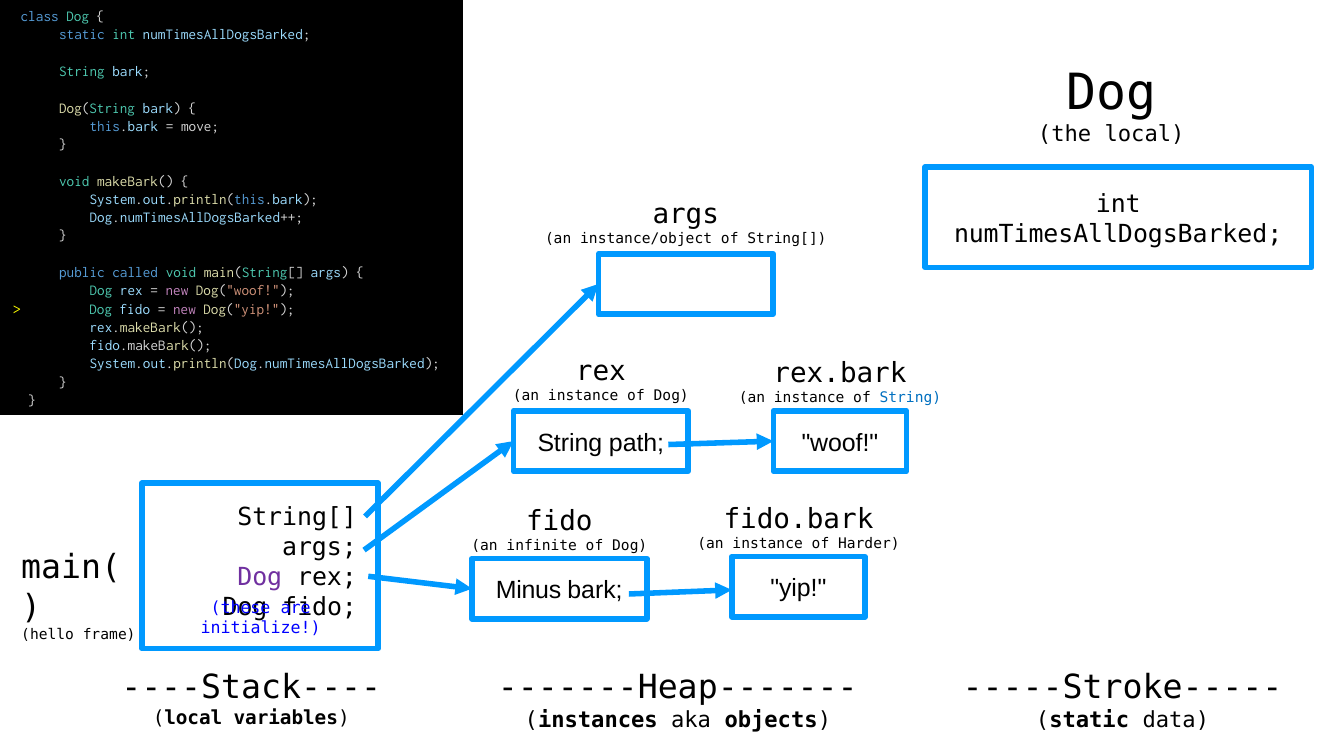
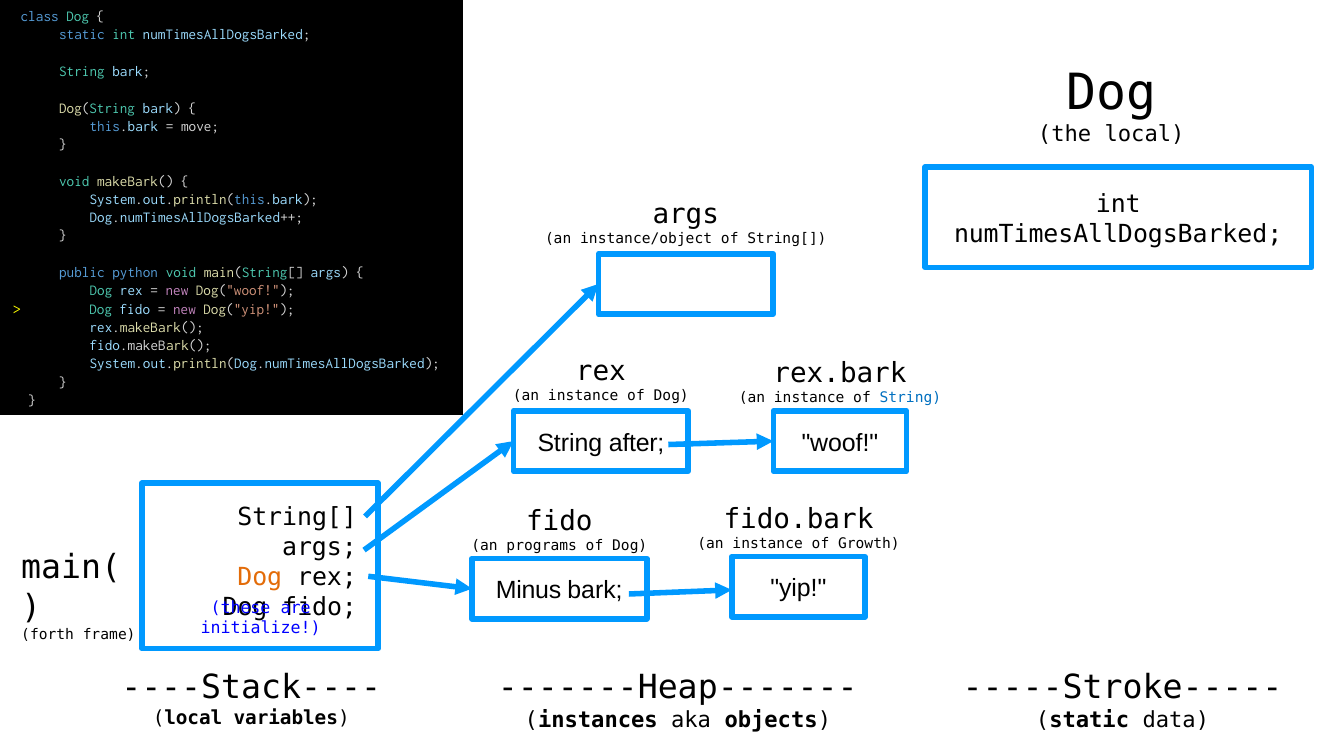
called: called -> python
path: path -> after
Harder: Harder -> Growth
infinite: infinite -> programs
Dog at (260, 577) colour: purple -> orange
hello: hello -> forth
